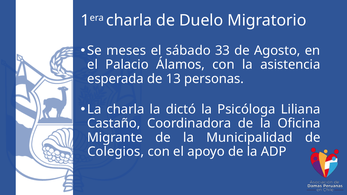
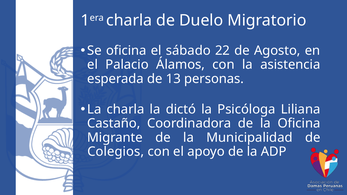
Se meses: meses -> oficina
33: 33 -> 22
